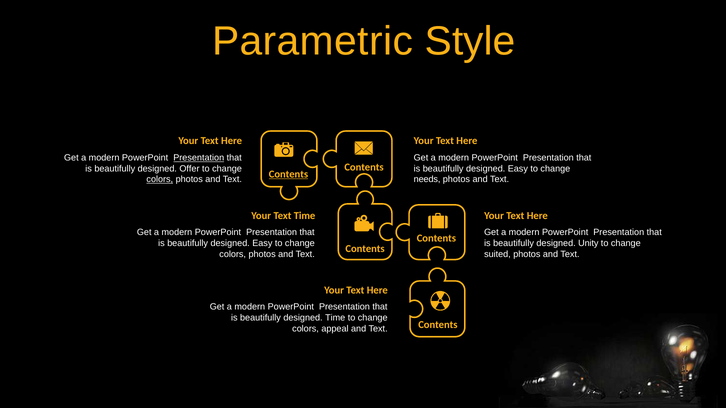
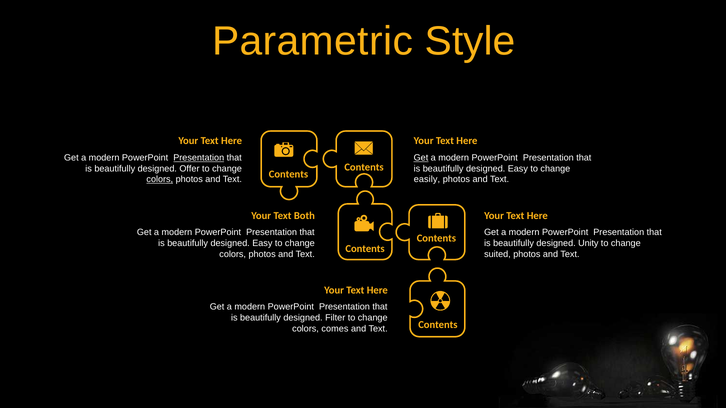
Get at (421, 158) underline: none -> present
Contents at (288, 174) underline: present -> none
needs: needs -> easily
Text Time: Time -> Both
designed Time: Time -> Filter
appeal: appeal -> comes
